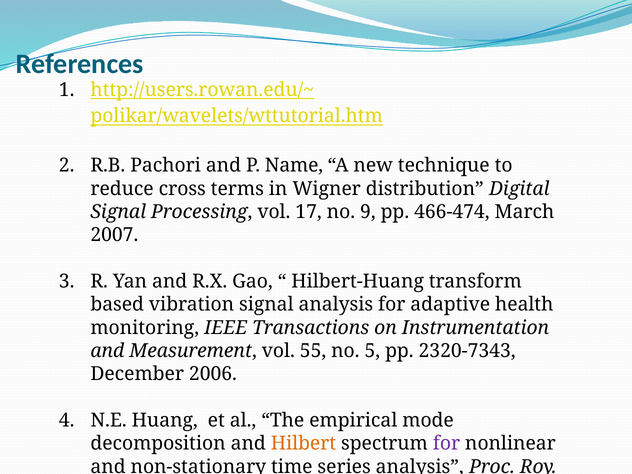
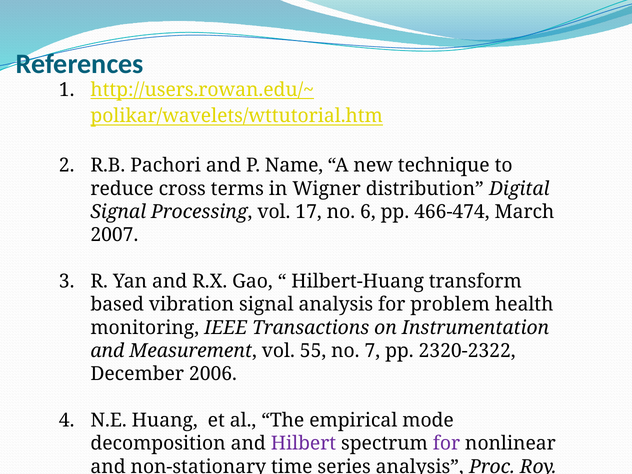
9: 9 -> 6
adaptive: adaptive -> problem
5: 5 -> 7
2320-7343: 2320-7343 -> 2320-2322
Hilbert colour: orange -> purple
